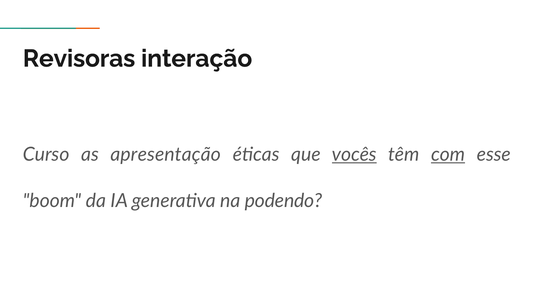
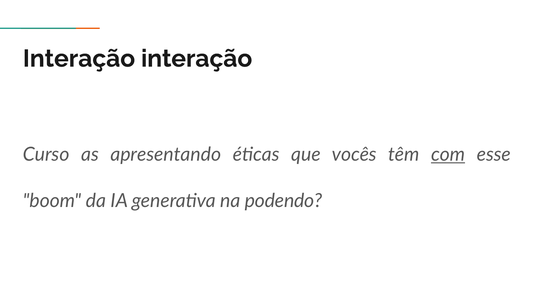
Revisoras at (79, 59): Revisoras -> Interação
apresentação: apresentação -> apresentando
vocês underline: present -> none
